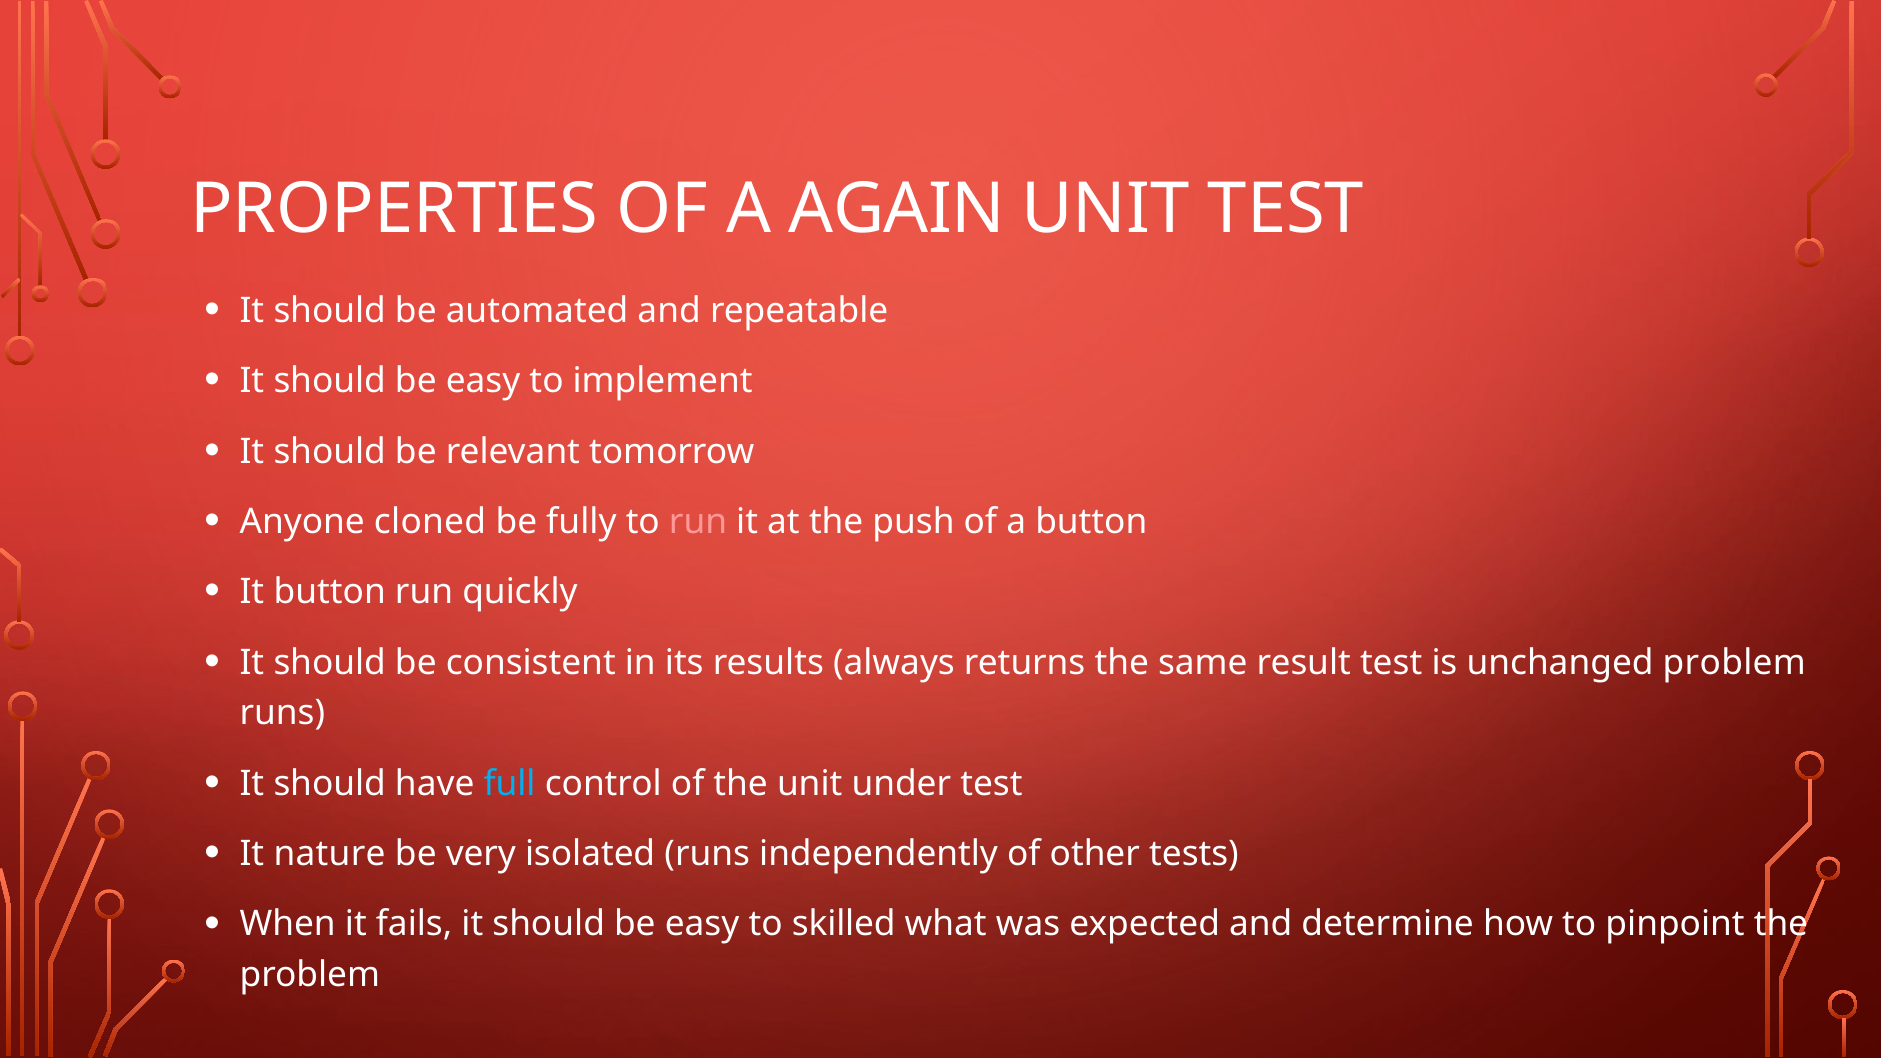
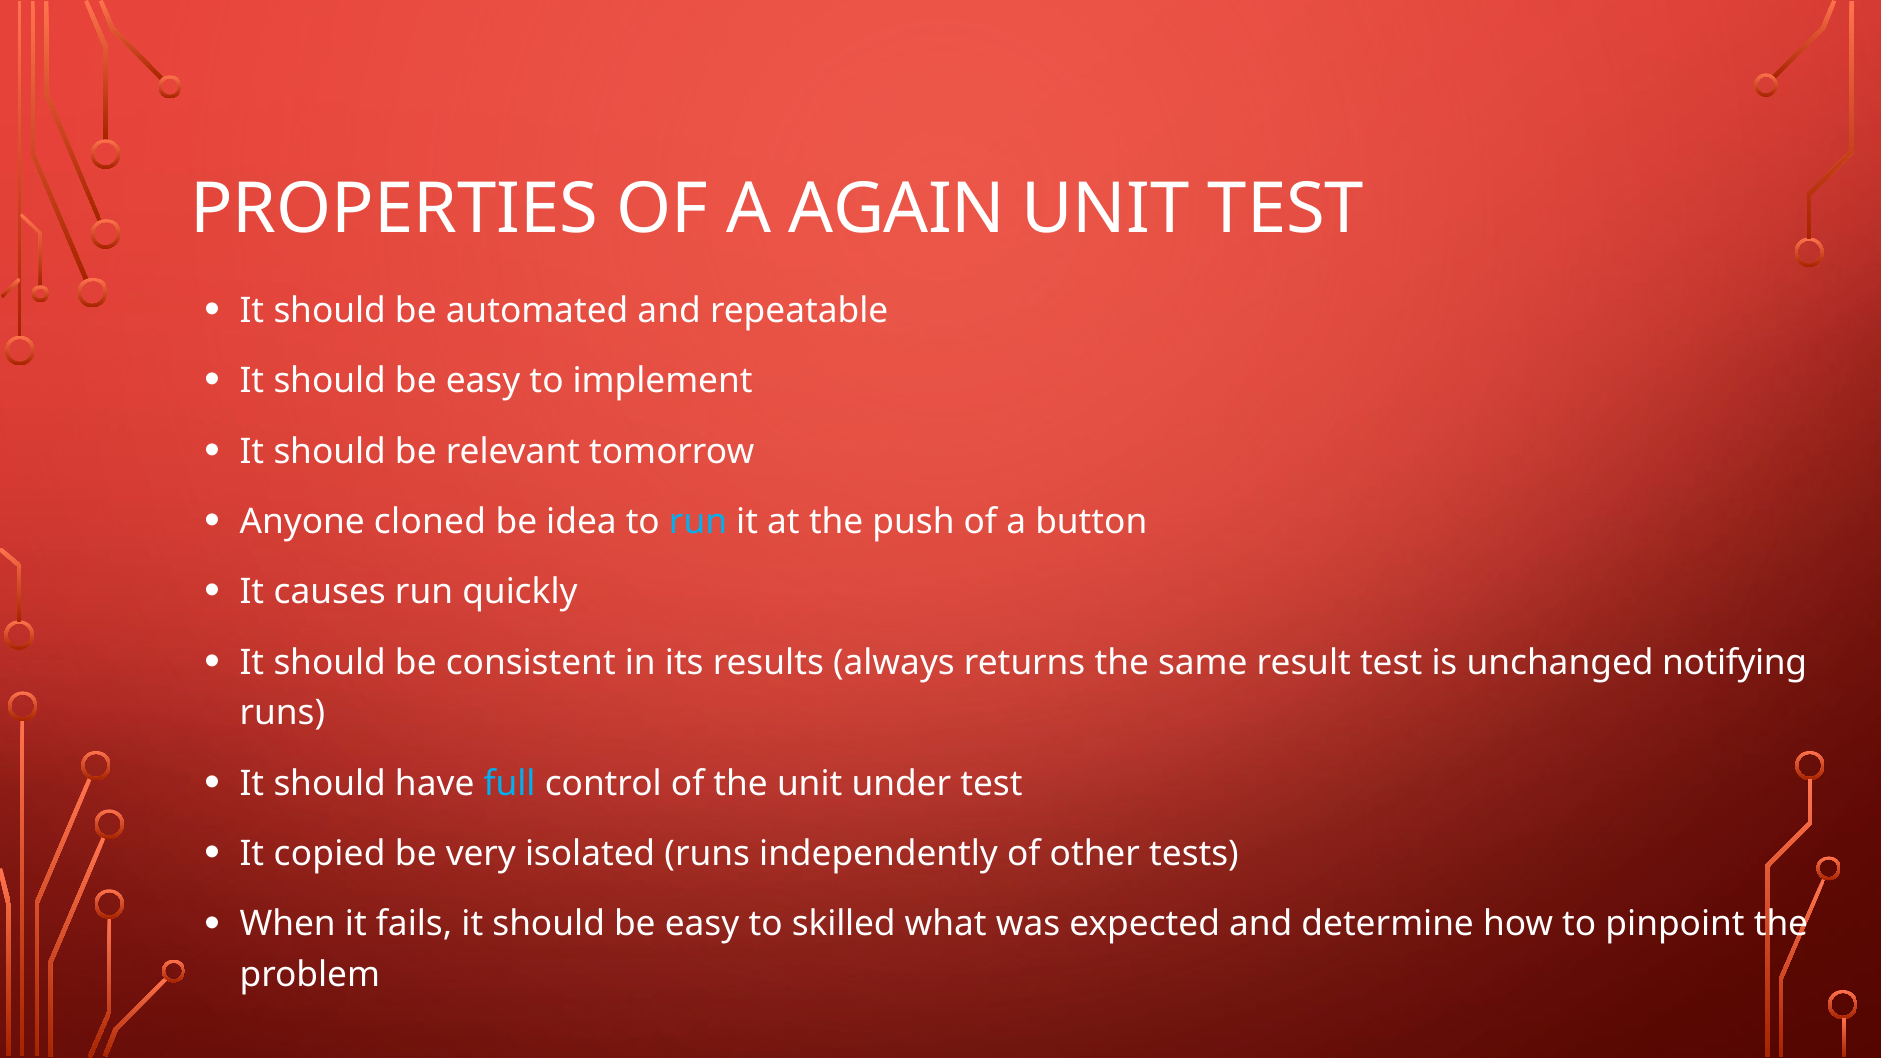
fully: fully -> idea
run at (698, 522) colour: pink -> light blue
It button: button -> causes
unchanged problem: problem -> notifying
nature: nature -> copied
